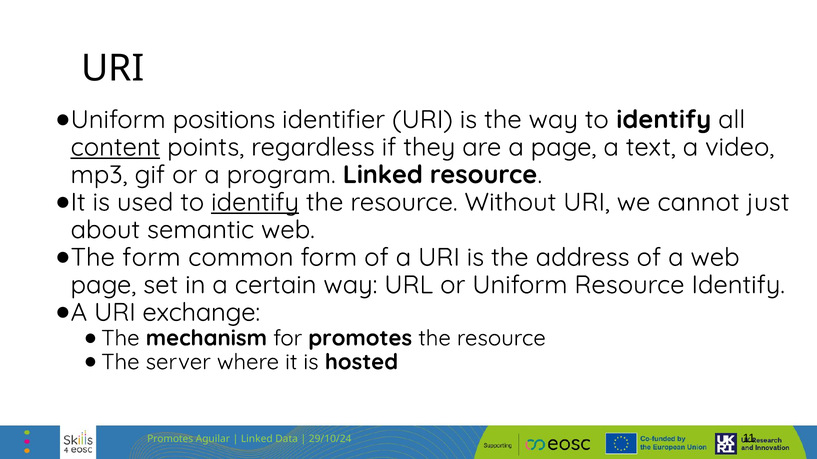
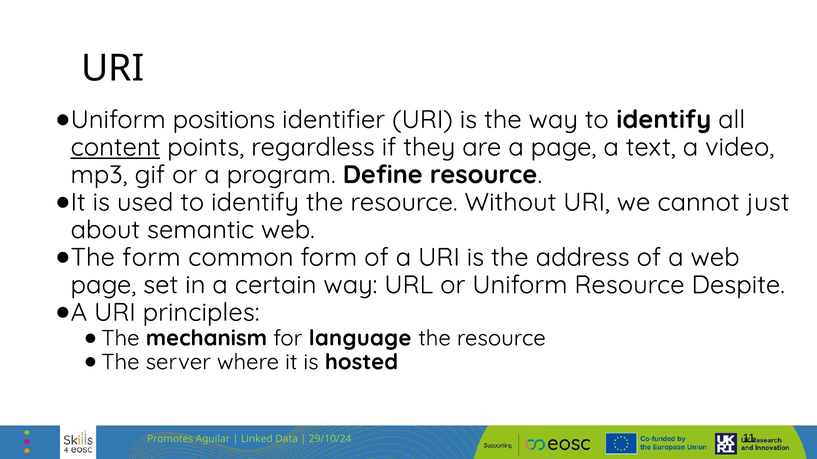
program Linked: Linked -> Define
identify at (255, 202) underline: present -> none
Resource Identify: Identify -> Despite
exchange: exchange -> principles
for promotes: promotes -> language
